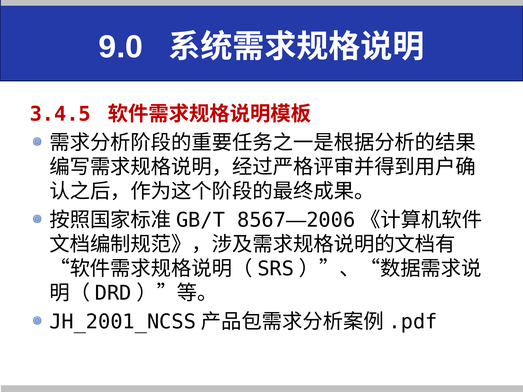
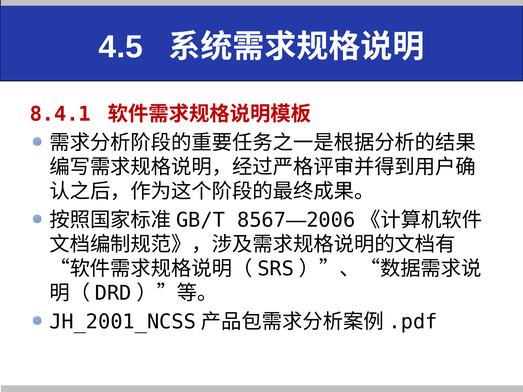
9.0: 9.0 -> 4.5
3.4.5: 3.4.5 -> 8.4.1
